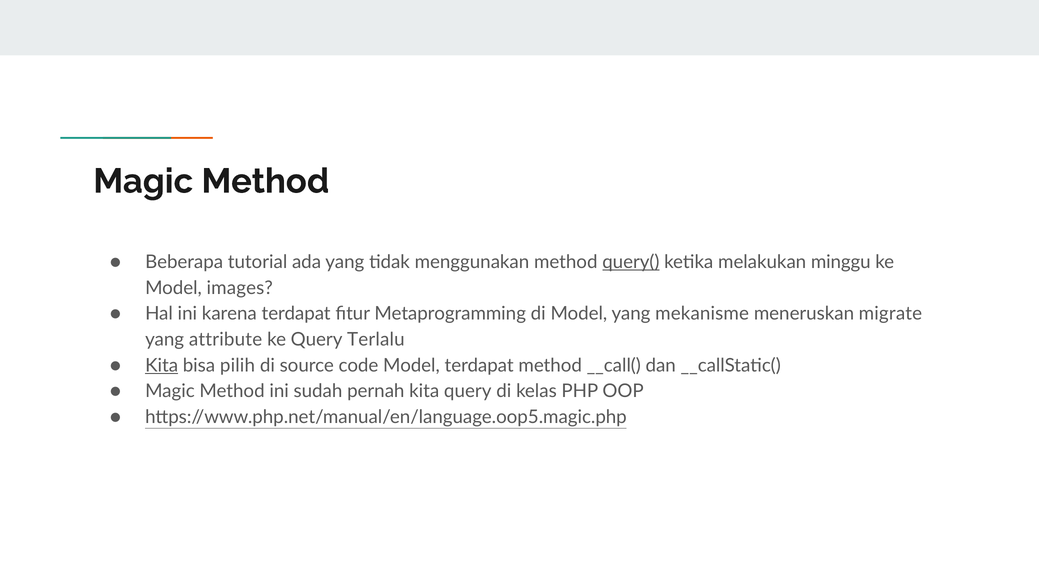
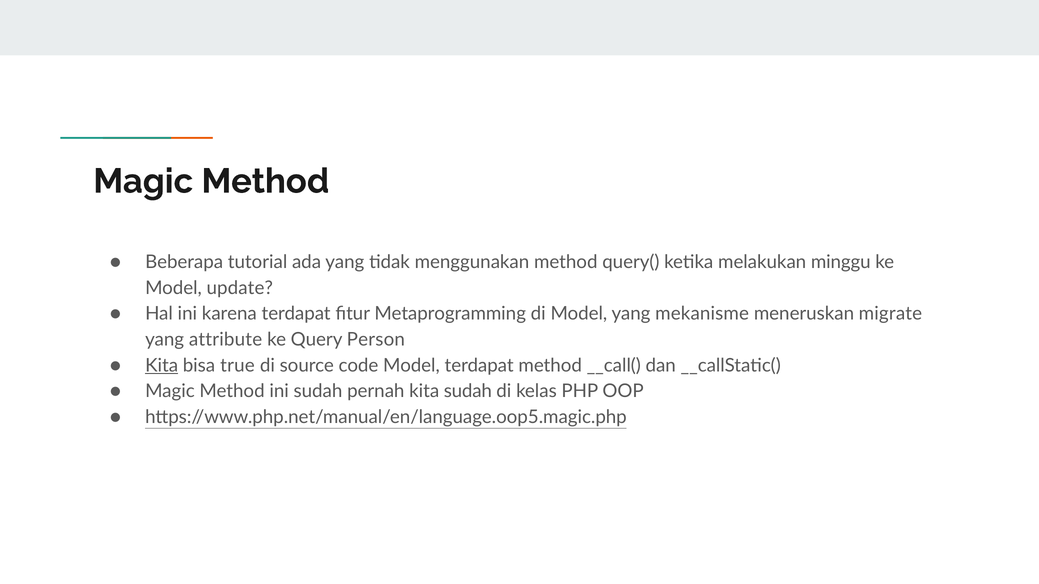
query( underline: present -> none
images: images -> update
Terlalu: Terlalu -> Person
pilih: pilih -> true
kita query: query -> sudah
